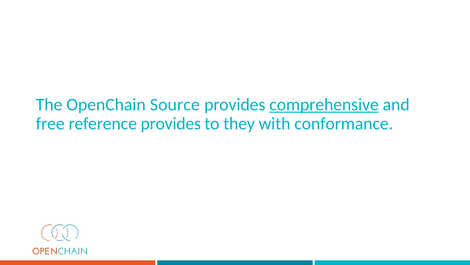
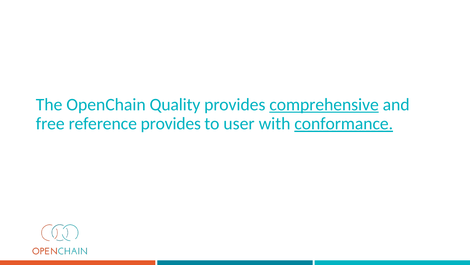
Source: Source -> Quality
they: they -> user
conformance underline: none -> present
